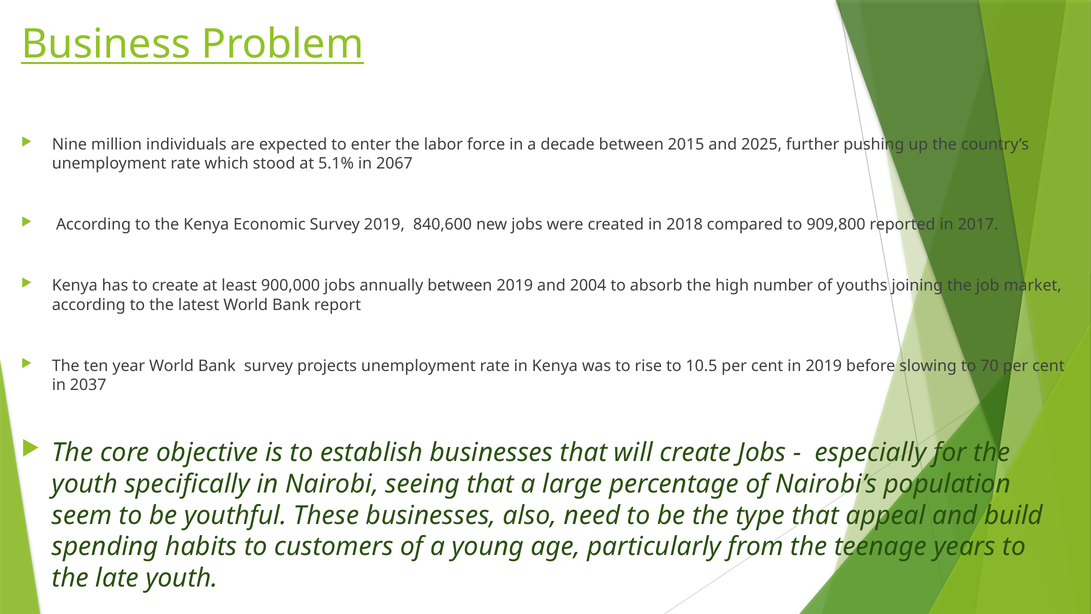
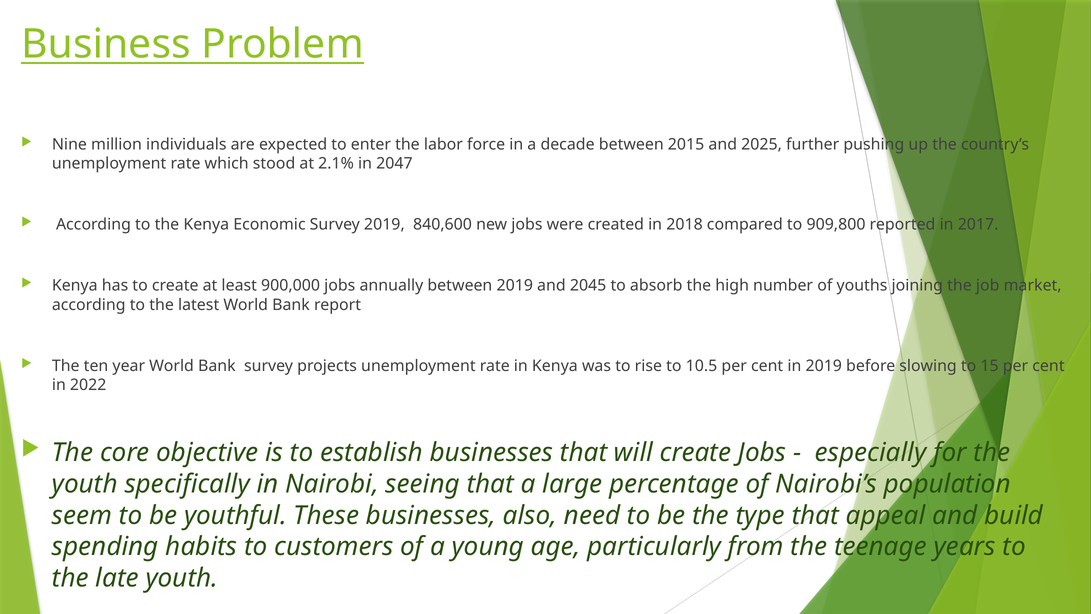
5.1%: 5.1% -> 2.1%
2067: 2067 -> 2047
2004: 2004 -> 2045
70: 70 -> 15
2037: 2037 -> 2022
